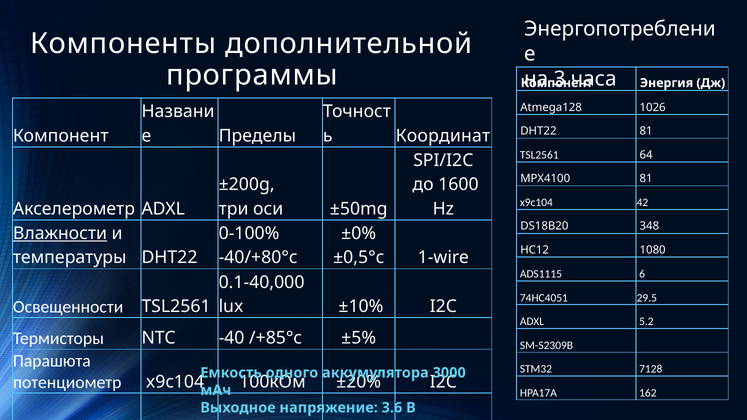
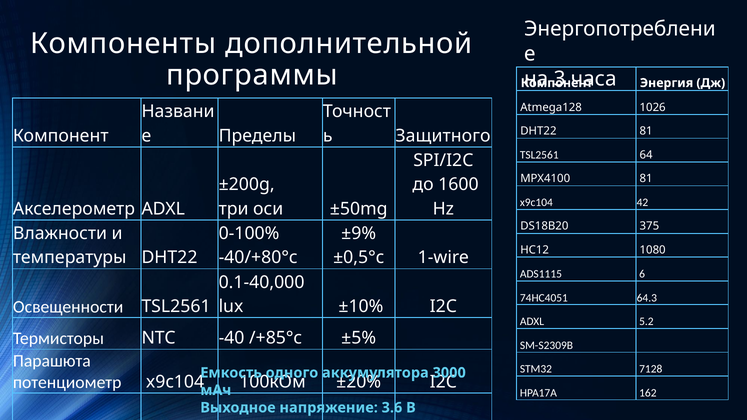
Координат: Координат -> Защитного
348: 348 -> 375
Влажности underline: present -> none
±0%: ±0% -> ±9%
29.5: 29.5 -> 64.3
